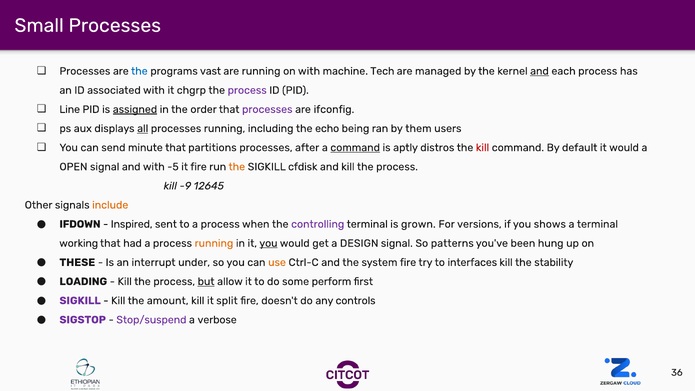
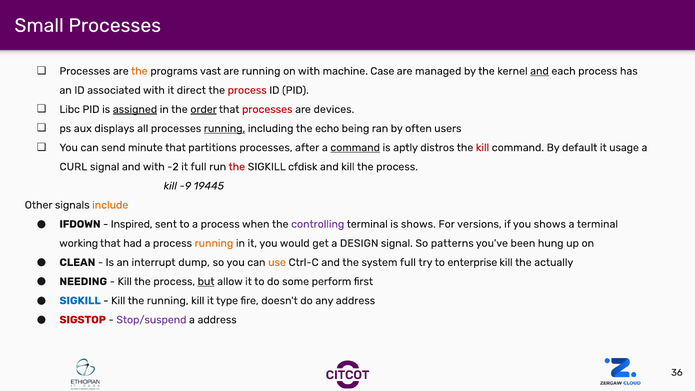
the at (139, 71) colour: blue -> orange
Tech: Tech -> Case
chgrp: chgrp -> direct
process at (247, 90) colour: purple -> red
Line: Line -> Libc
order underline: none -> present
processes at (267, 109) colour: purple -> red
ifconfig: ifconfig -> devices
all underline: present -> none
running at (225, 128) underline: none -> present
them: them -> often
it would: would -> usage
OPEN: OPEN -> CURL
-5: -5 -> -2
it fire: fire -> full
the at (237, 167) colour: orange -> red
12645: 12645 -> 19445
is grown: grown -> shows
you at (268, 243) underline: present -> none
THESE: THESE -> CLEAN
under: under -> dump
system fire: fire -> full
interfaces: interfaces -> enterprise
stability: stability -> actually
LOADING: LOADING -> NEEDING
SIGKILL at (80, 301) colour: purple -> blue
the amount: amount -> running
split: split -> type
any controls: controls -> address
SIGSTOP colour: purple -> red
a verbose: verbose -> address
